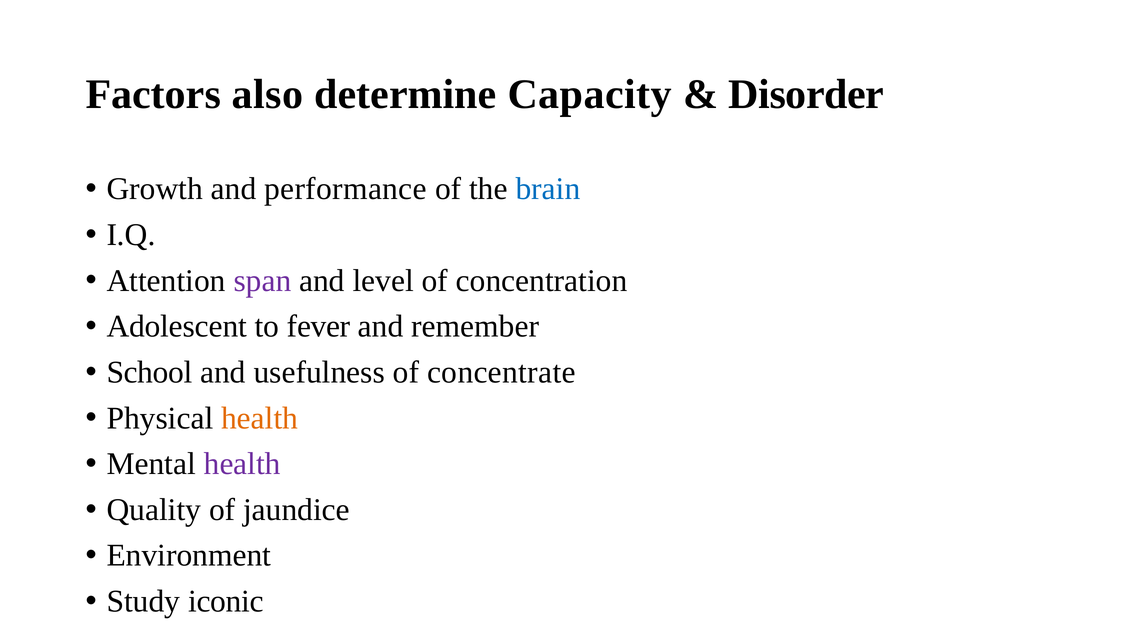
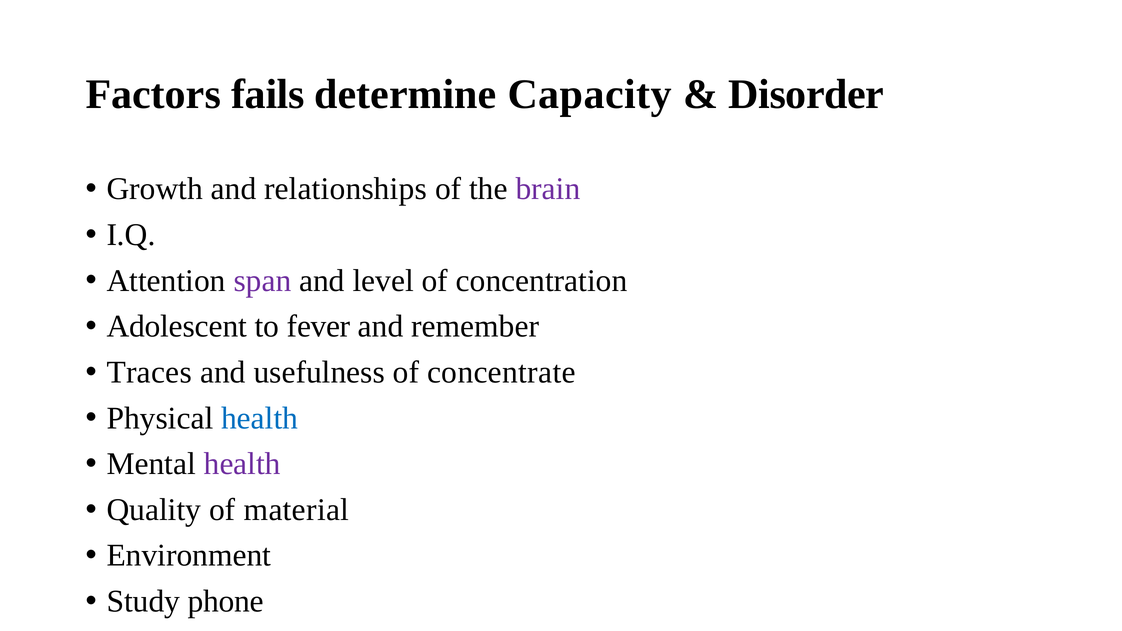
also: also -> fails
performance: performance -> relationships
brain colour: blue -> purple
School: School -> Traces
health at (260, 418) colour: orange -> blue
jaundice: jaundice -> material
iconic: iconic -> phone
